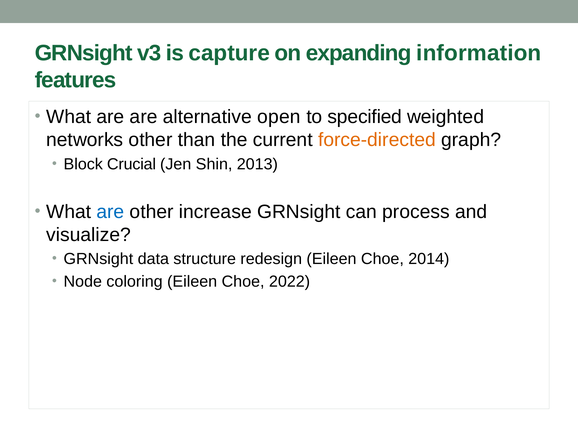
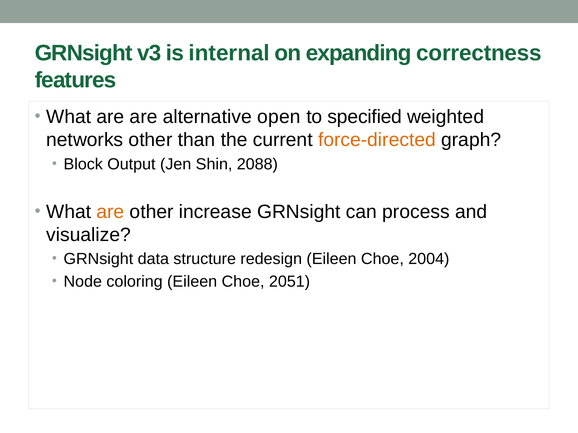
capture: capture -> internal
information: information -> correctness
Crucial: Crucial -> Output
2013: 2013 -> 2088
are at (110, 212) colour: blue -> orange
2014: 2014 -> 2004
2022: 2022 -> 2051
